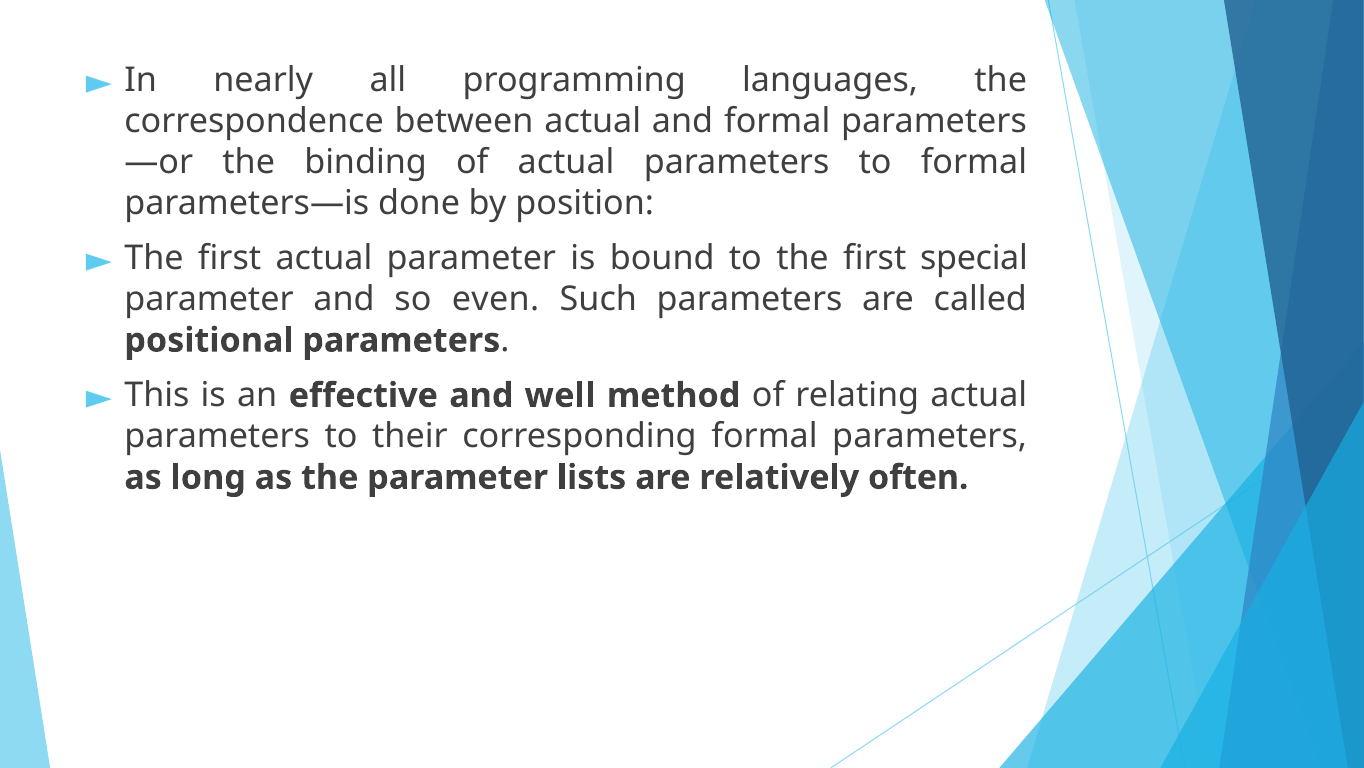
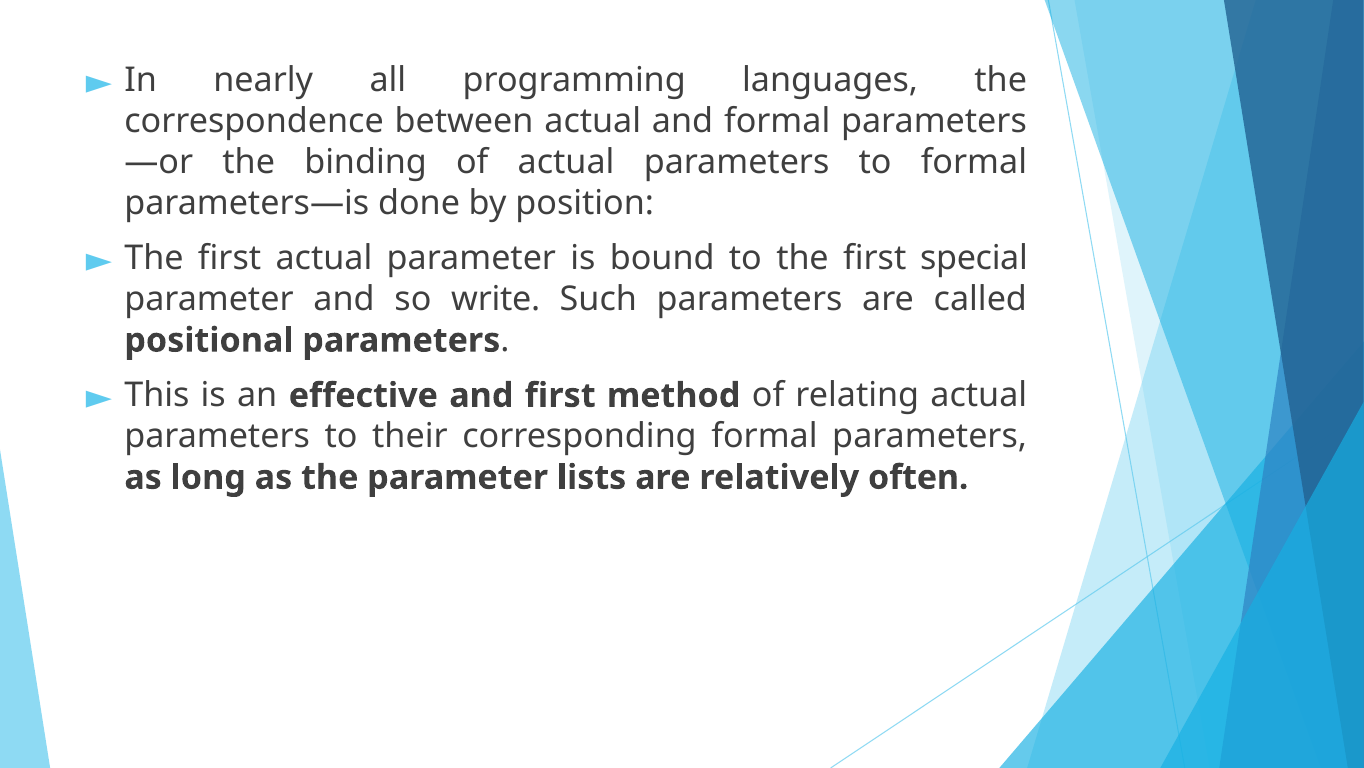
even: even -> write
and well: well -> first
